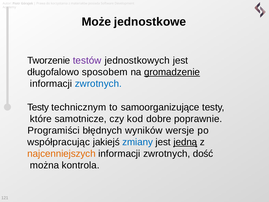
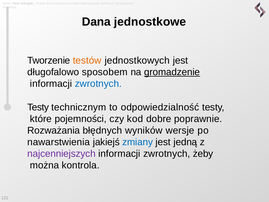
Może: Może -> Dana
testów colour: purple -> orange
samoorganizujące: samoorganizujące -> odpowiedzialność
samotnicze: samotnicze -> pojemności
Programiści: Programiści -> Rozważania
współpracując: współpracując -> nawarstwienia
jedną underline: present -> none
najcenniejszych colour: orange -> purple
dość: dość -> żeby
